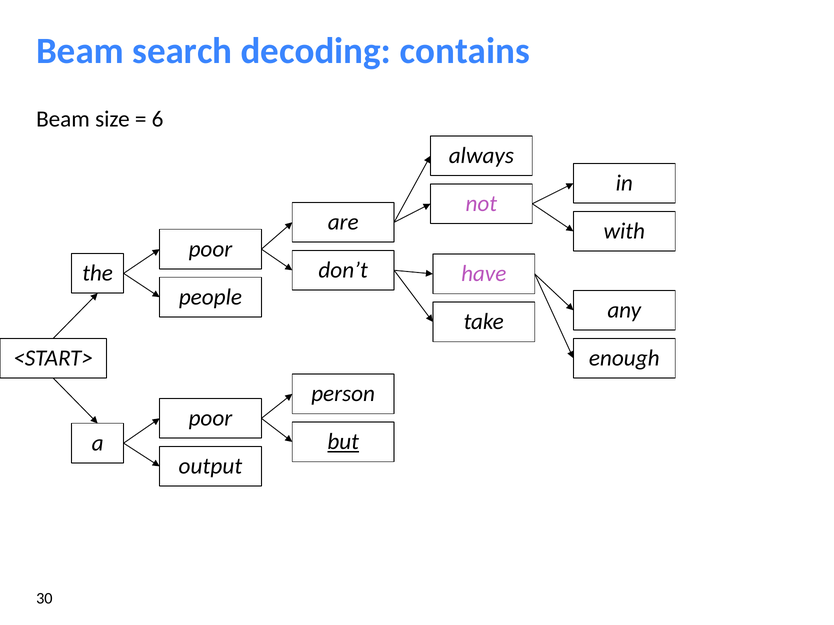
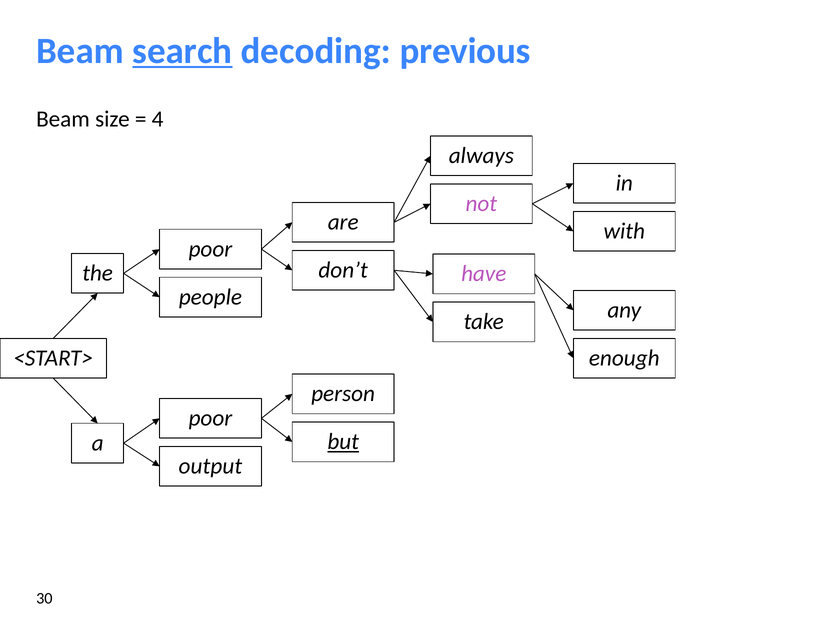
search underline: none -> present
contains: contains -> previous
6: 6 -> 4
